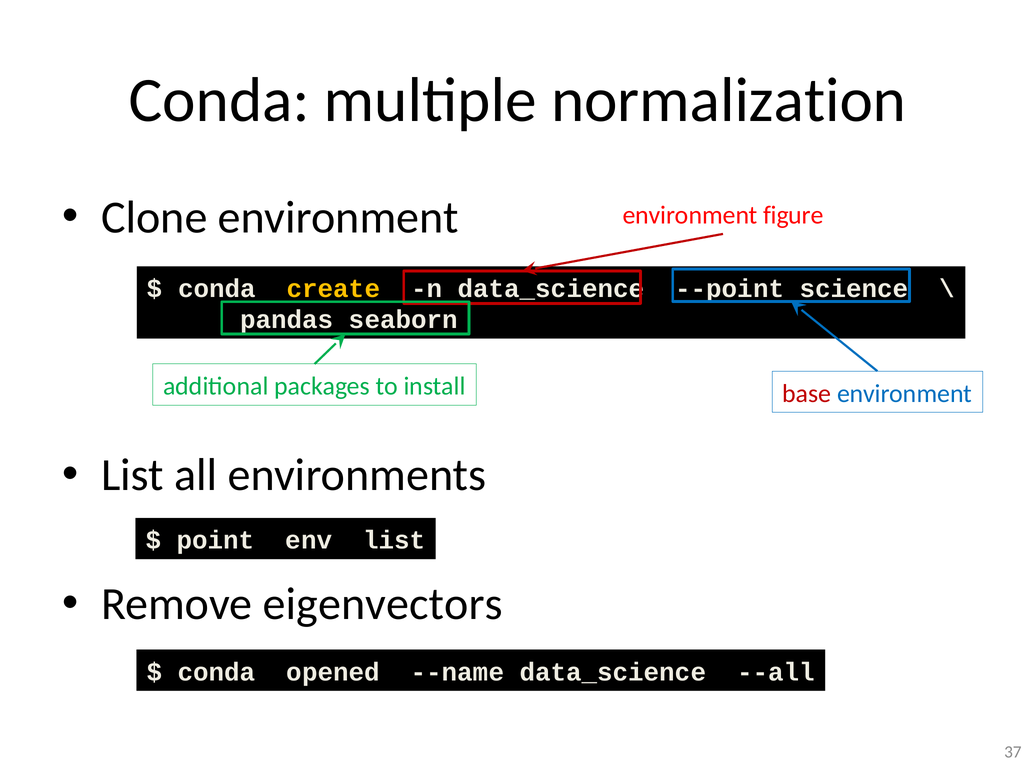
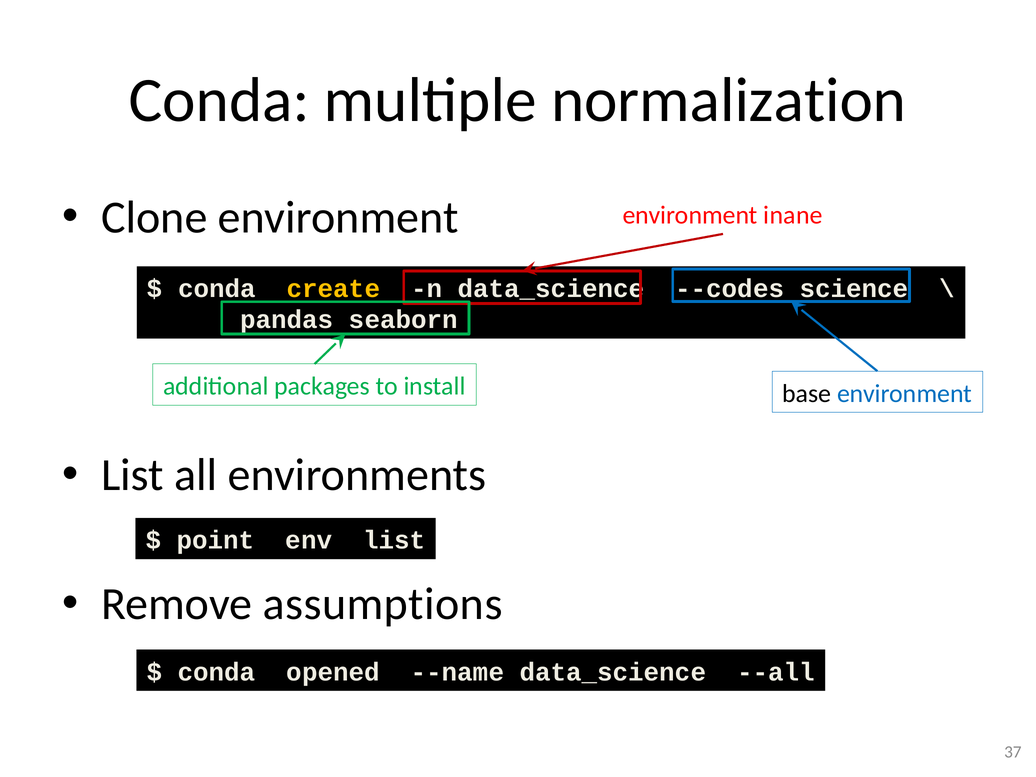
figure: figure -> inane
--point: --point -> --codes
base colour: red -> black
eigenvectors: eigenvectors -> assumptions
